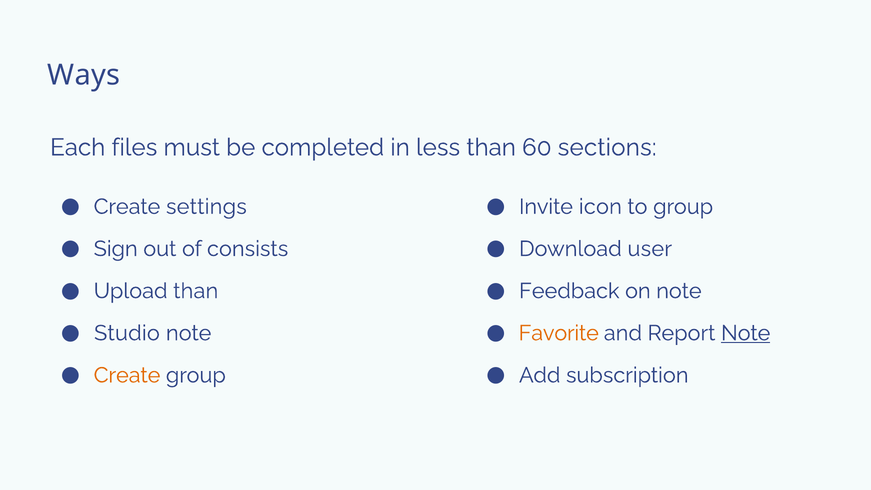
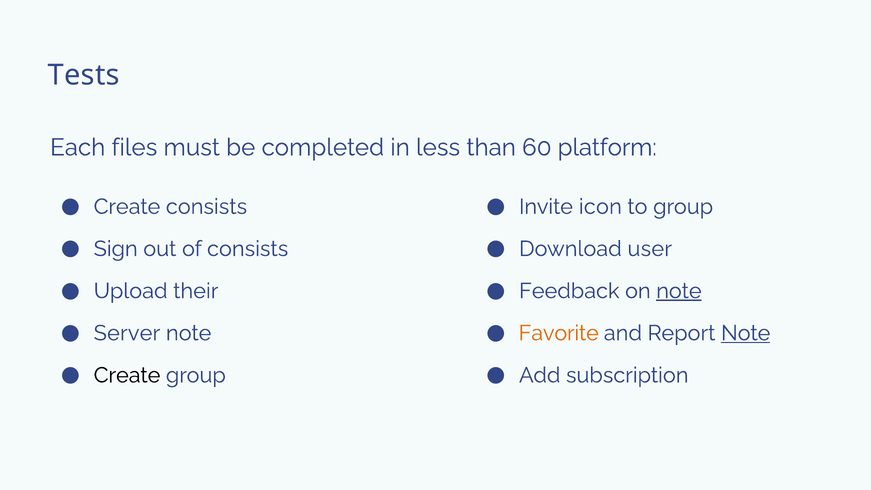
Ways: Ways -> Tests
sections: sections -> platform
Create settings: settings -> consists
Upload than: than -> their
note at (679, 291) underline: none -> present
Studio: Studio -> Server
Create at (127, 375) colour: orange -> black
